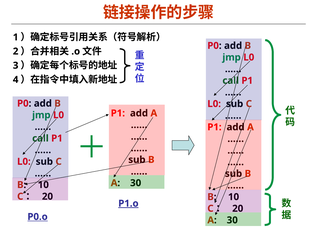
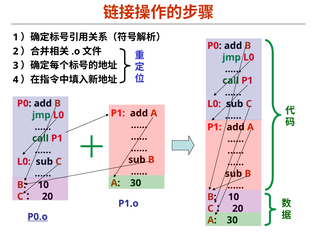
P1.o underline: present -> none
